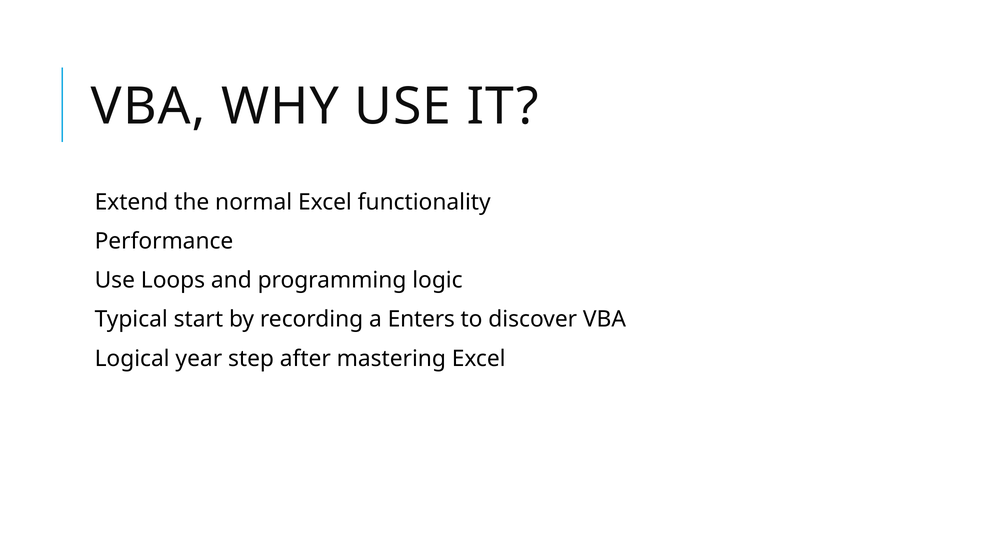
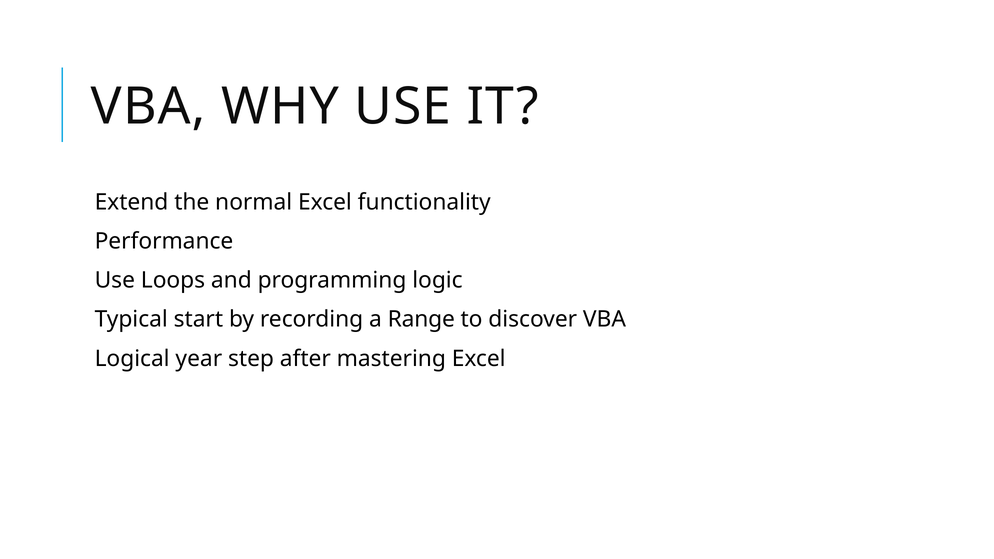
Enters: Enters -> Range
